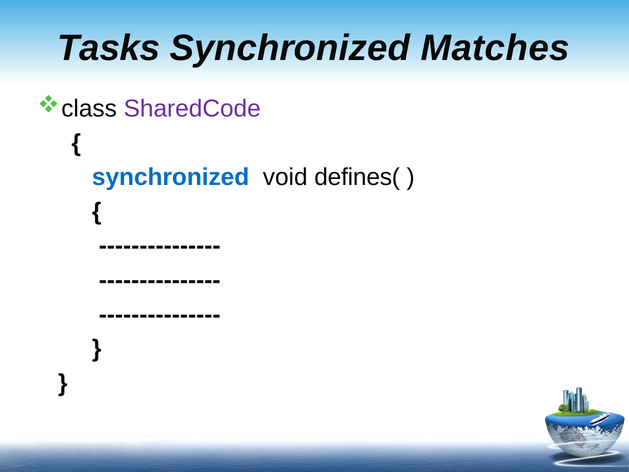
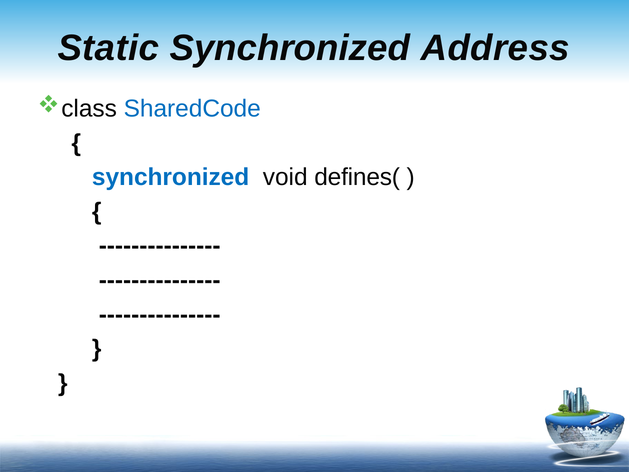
Tasks: Tasks -> Static
Matches: Matches -> Address
SharedCode colour: purple -> blue
